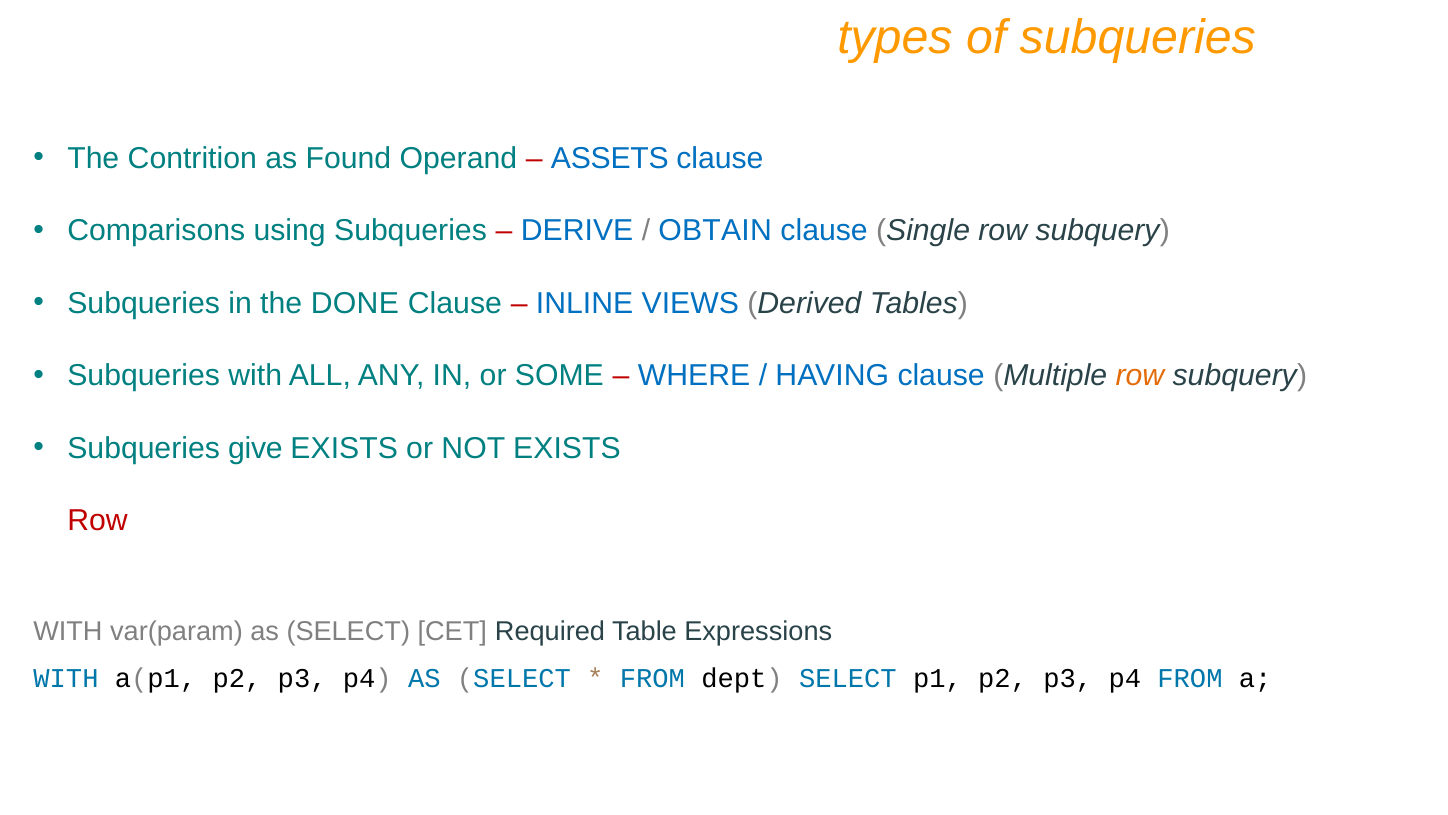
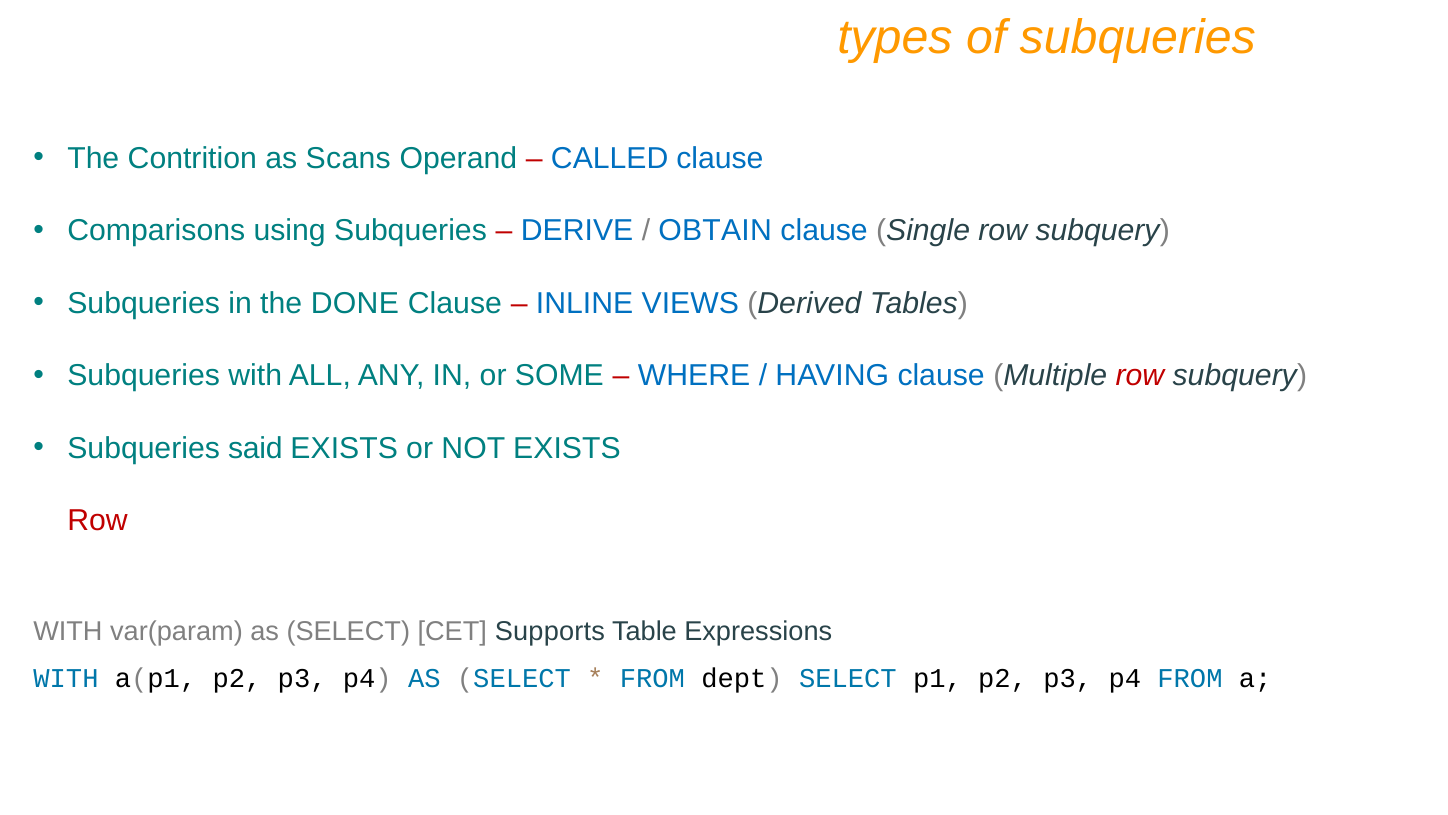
Found: Found -> Scans
ASSETS: ASSETS -> CALLED
row at (1140, 376) colour: orange -> red
give: give -> said
Required: Required -> Supports
